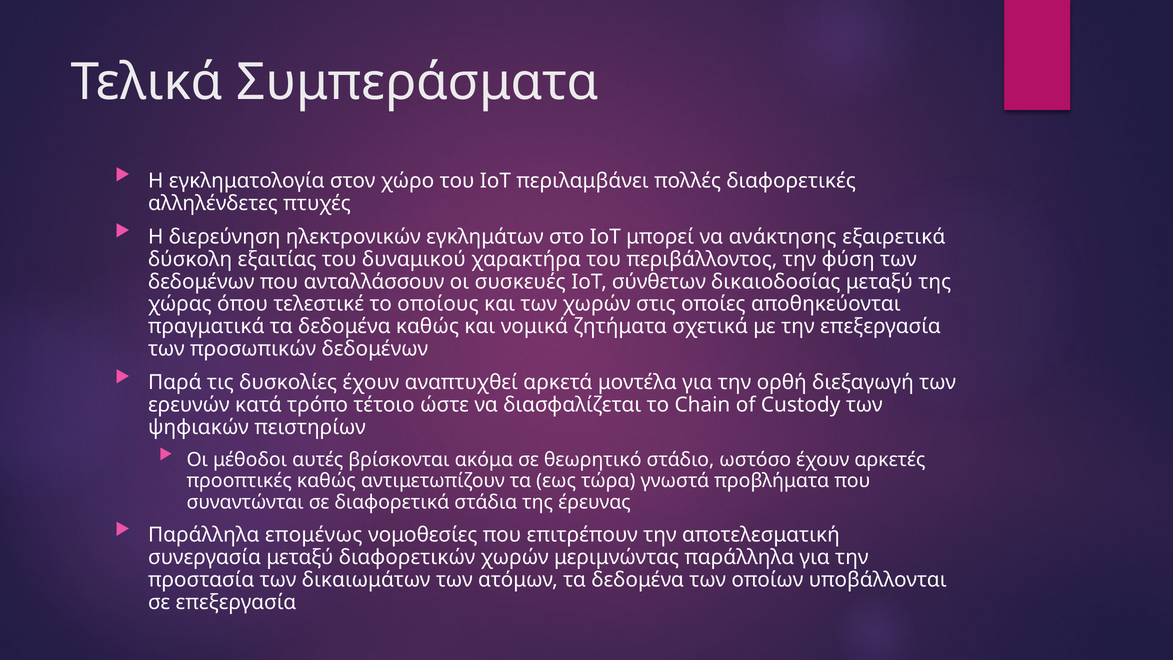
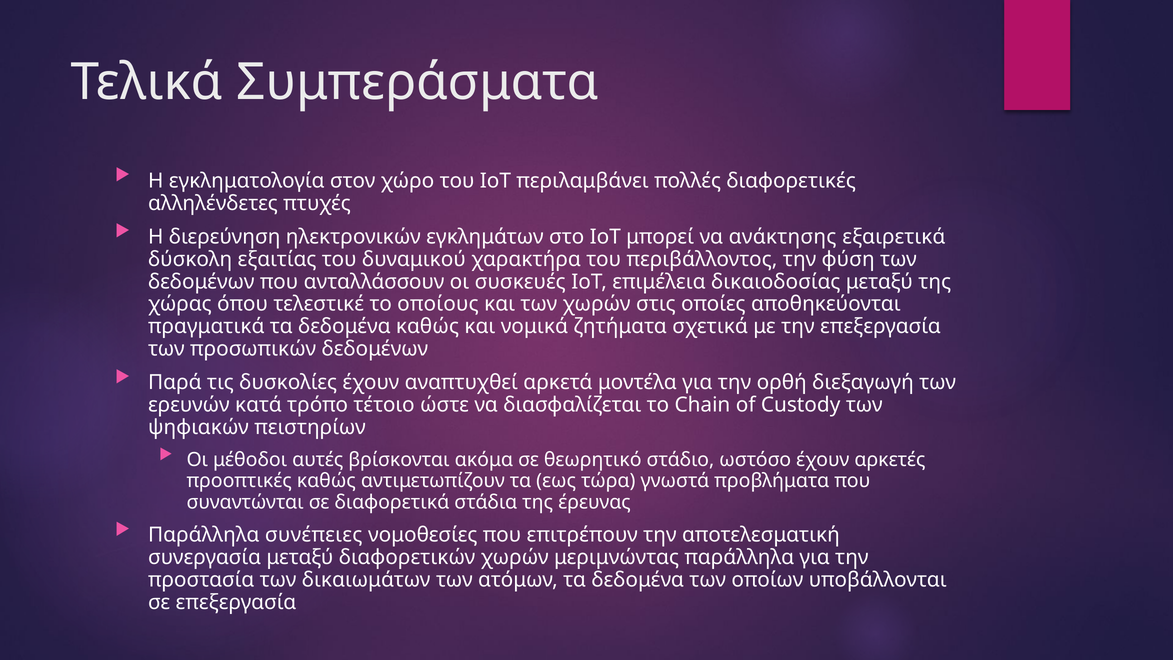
σύνθετων: σύνθετων -> επιμέλεια
επομένως: επομένως -> συνέπειες
